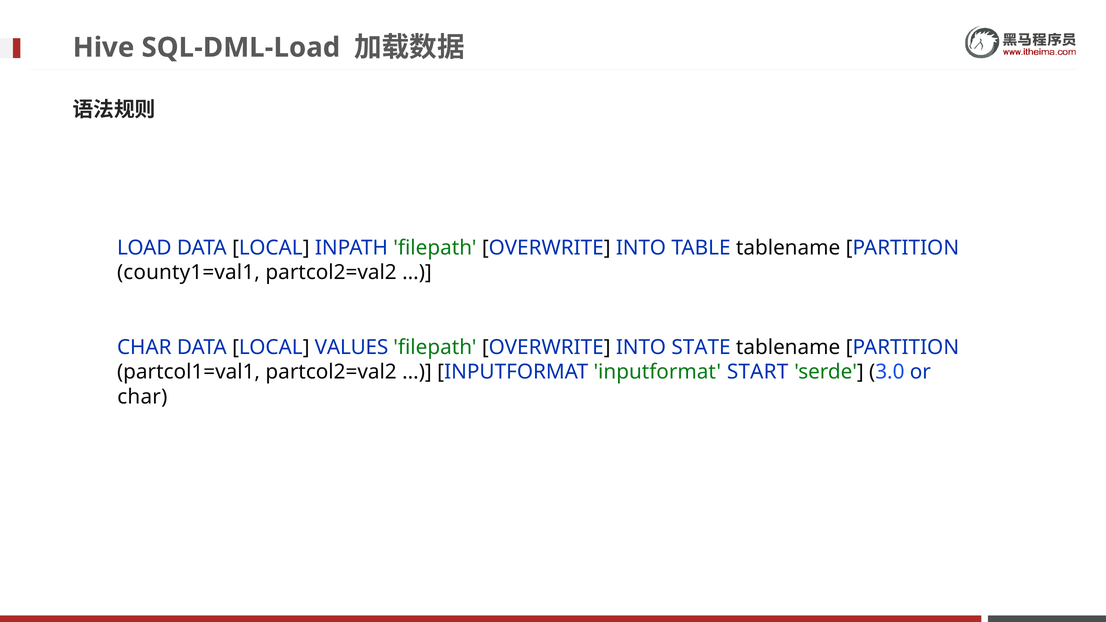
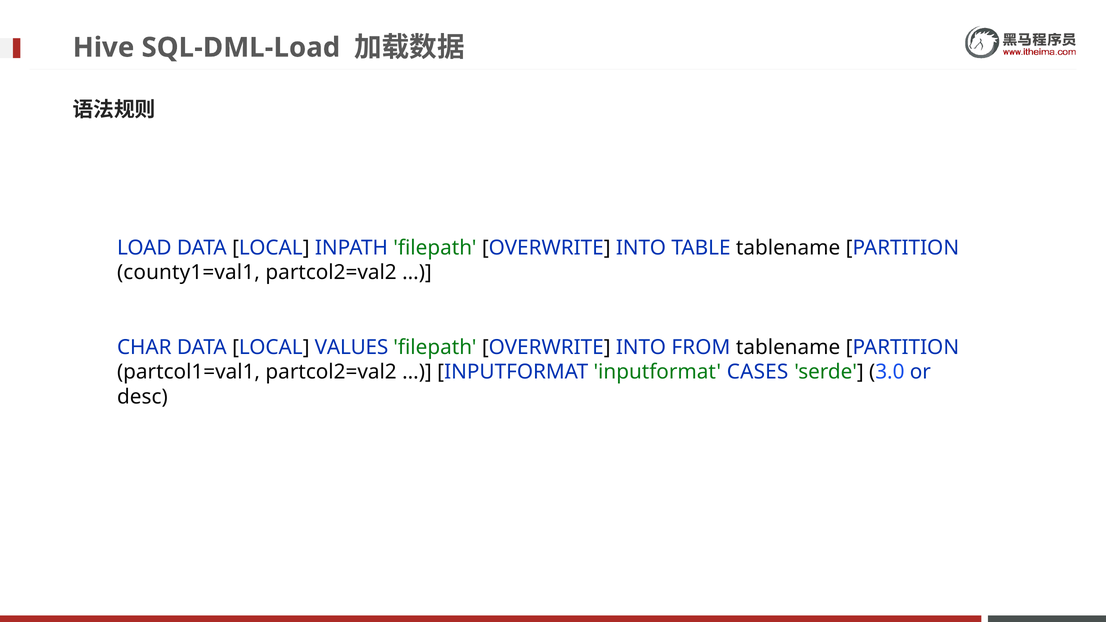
STATE: STATE -> FROM
START: START -> CASES
char at (142, 397): char -> desc
